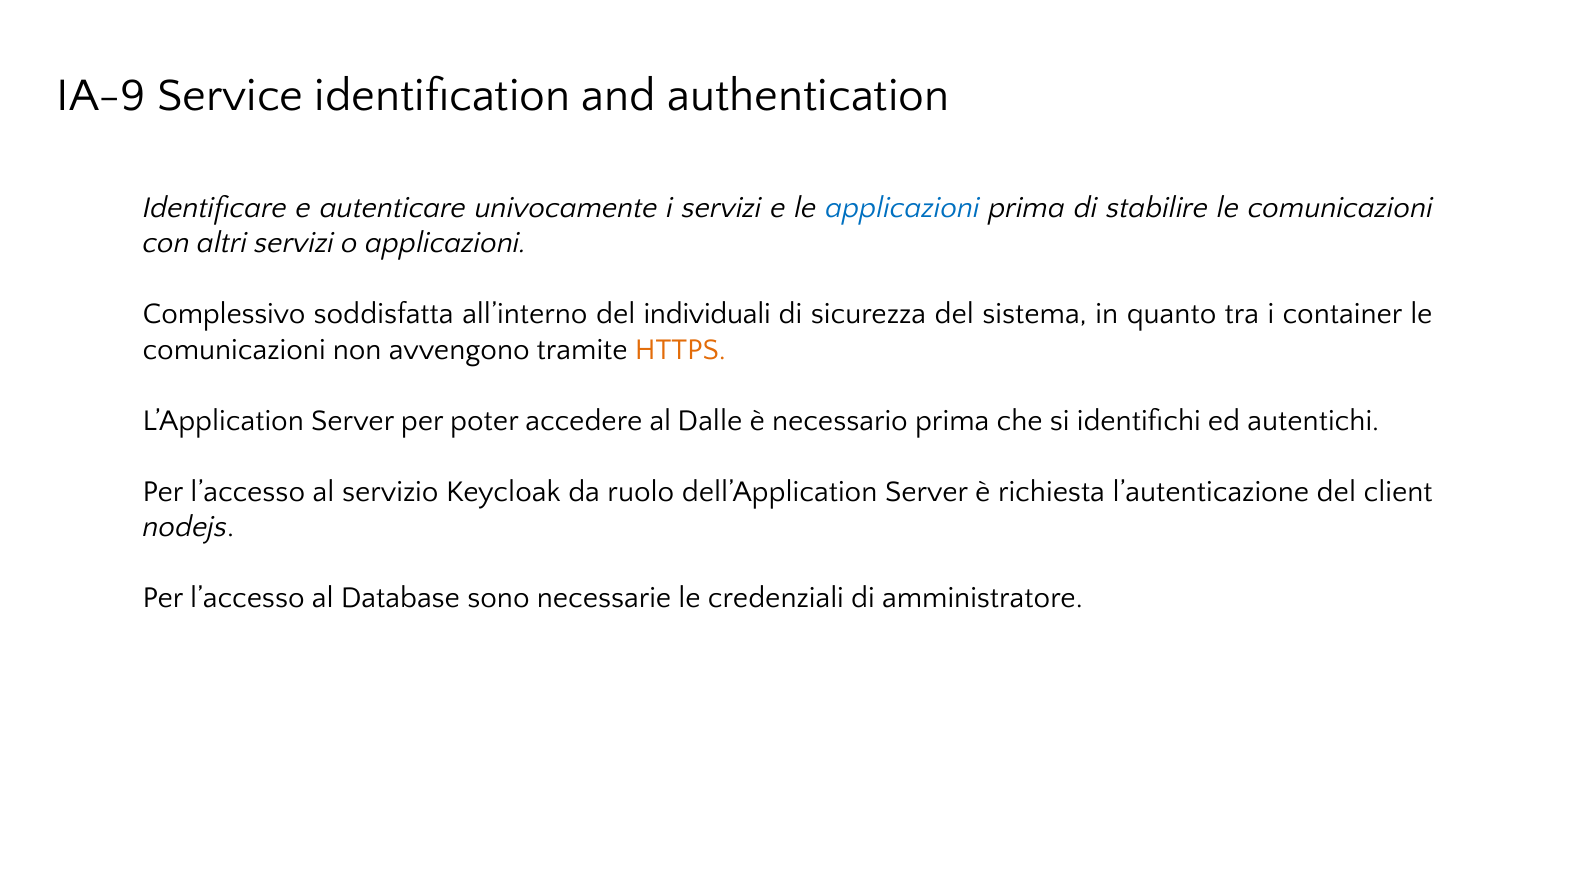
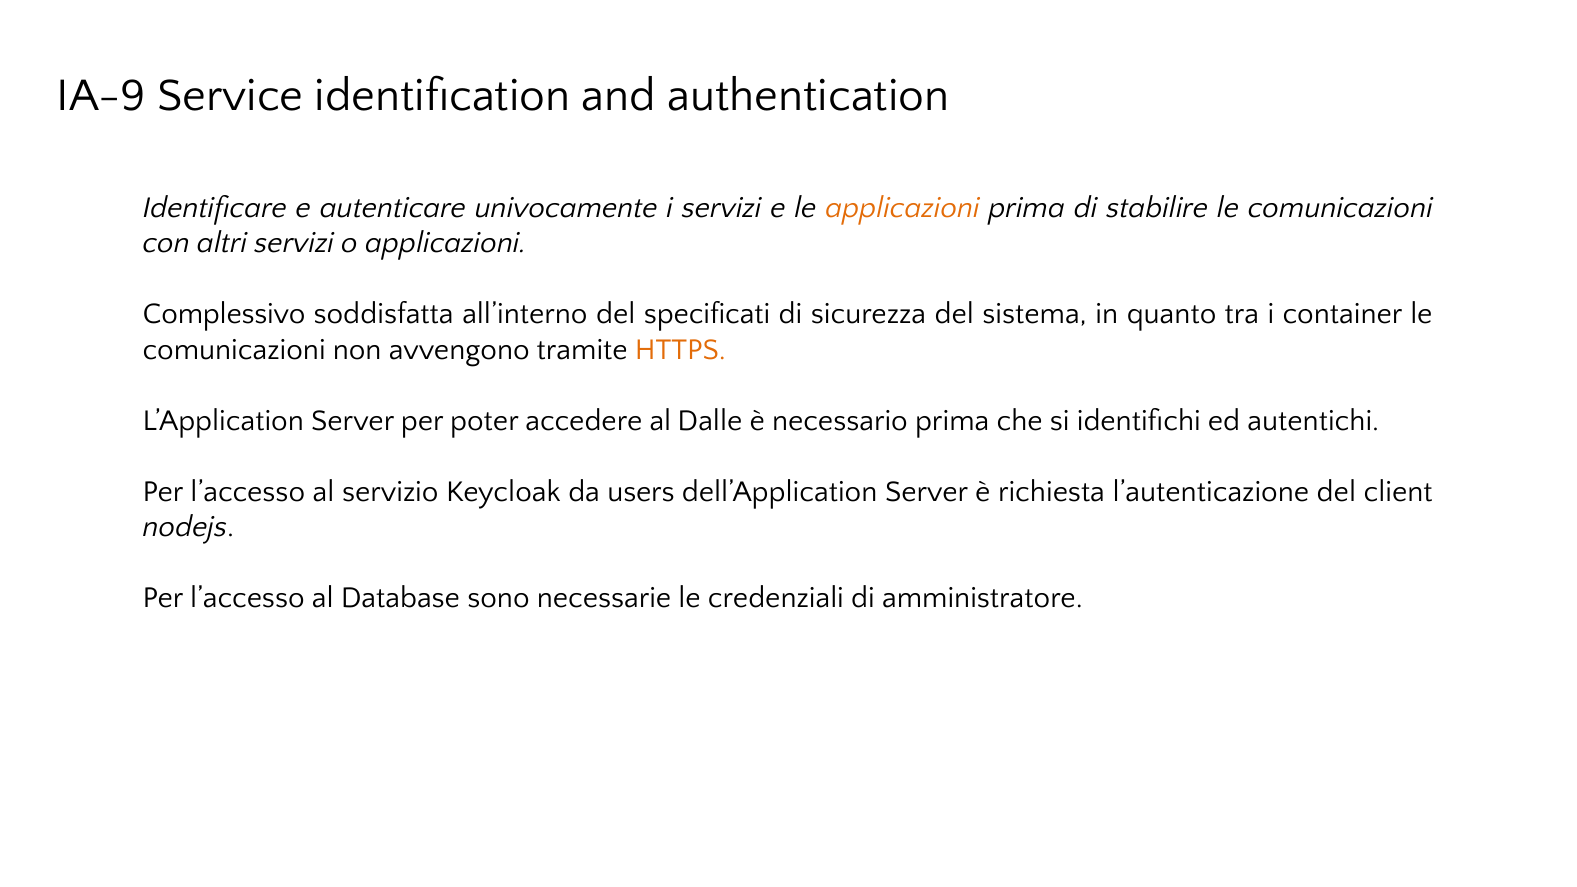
applicazioni at (903, 208) colour: blue -> orange
individuali: individuali -> specificati
ruolo: ruolo -> users
